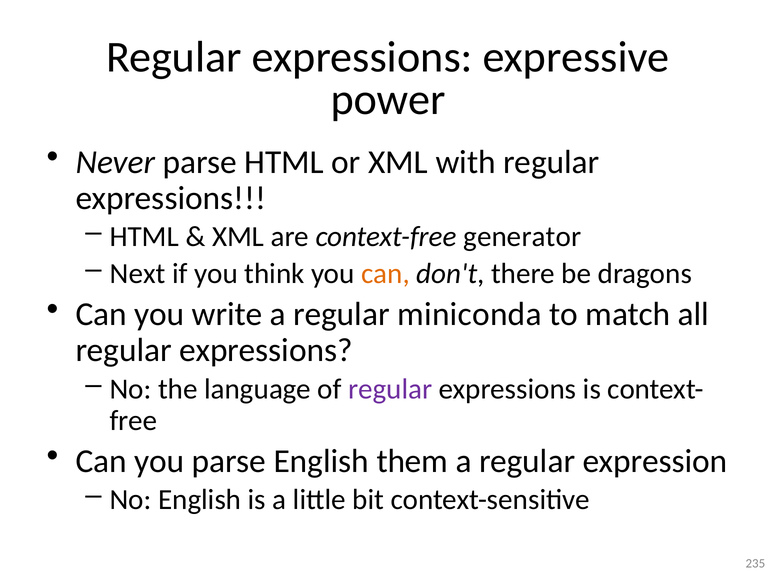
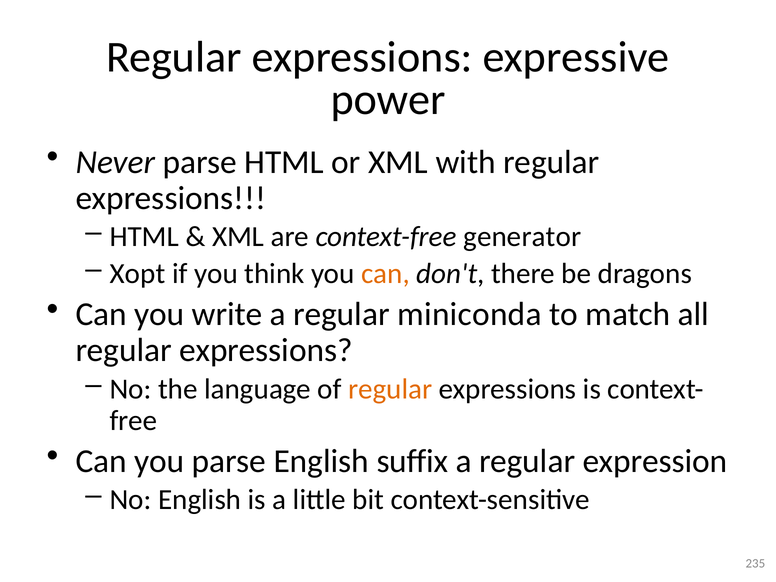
Next: Next -> Xopt
regular at (390, 389) colour: purple -> orange
them: them -> suffix
